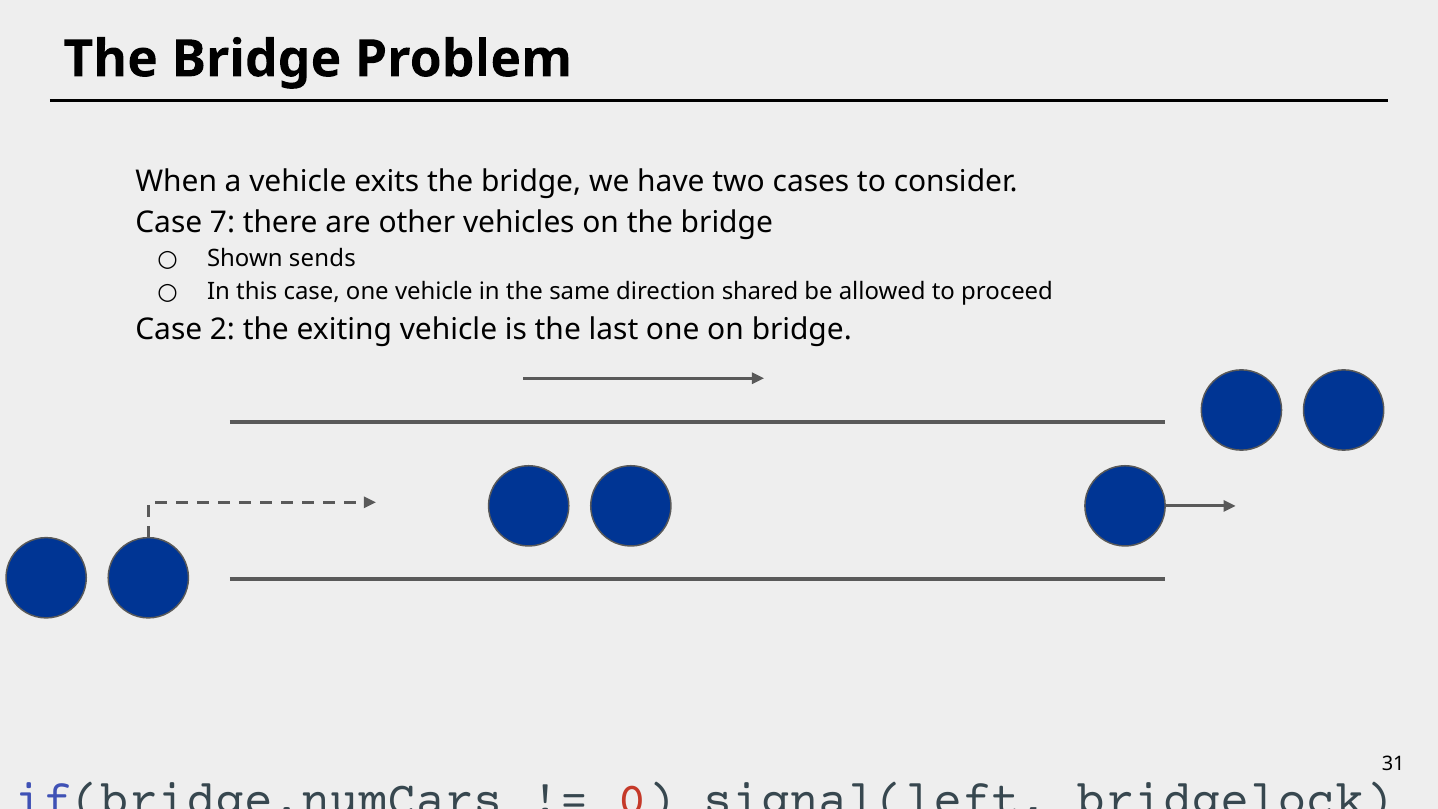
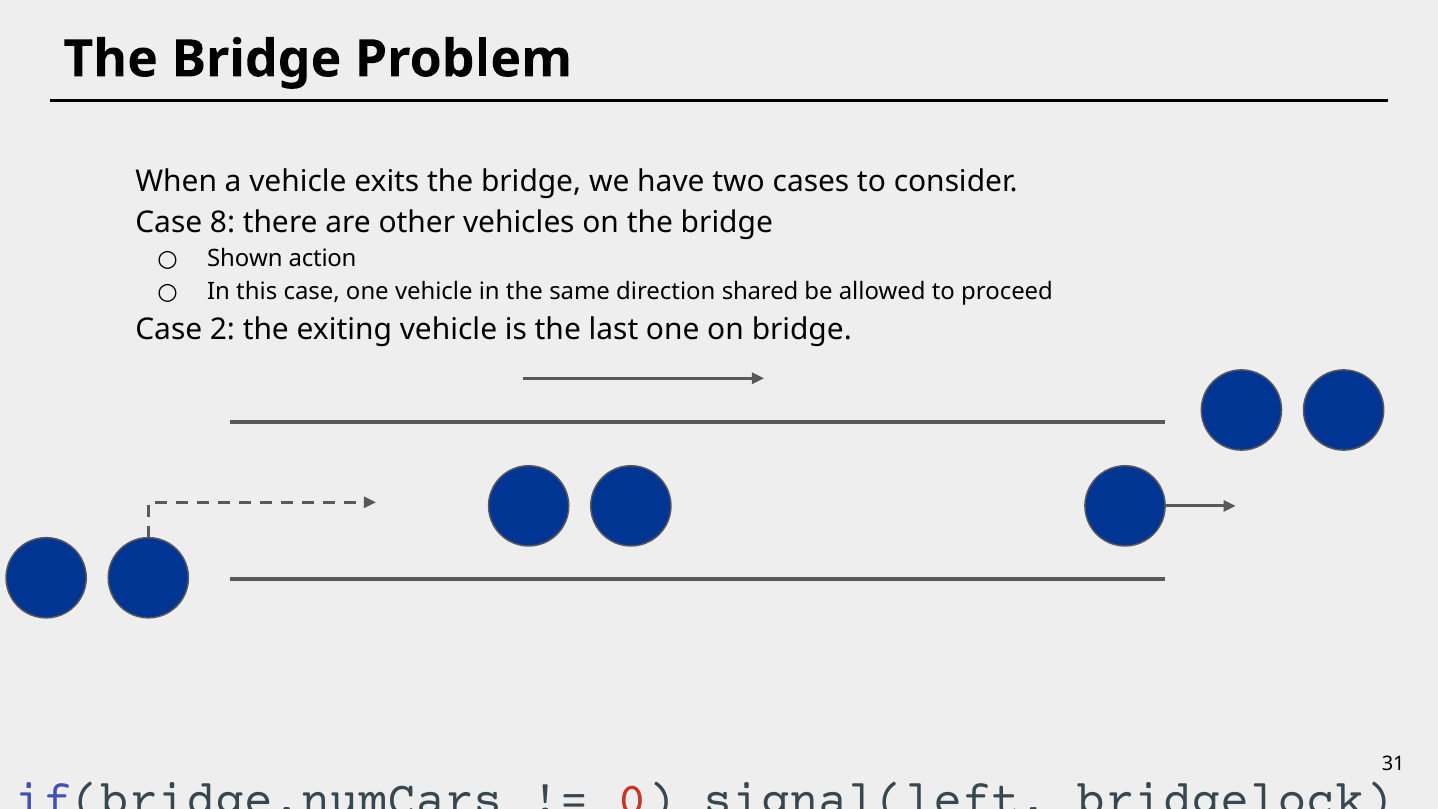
7: 7 -> 8
sends: sends -> action
